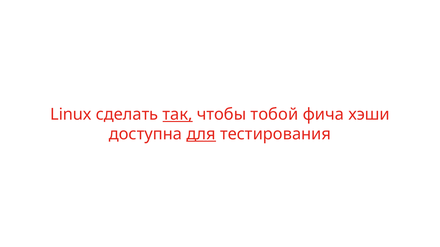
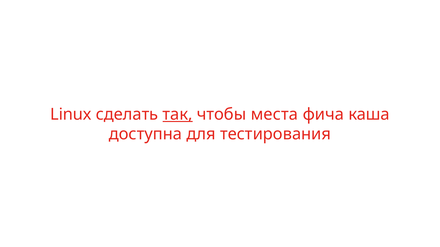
тобой: тобой -> места
хэши: хэши -> каша
для underline: present -> none
